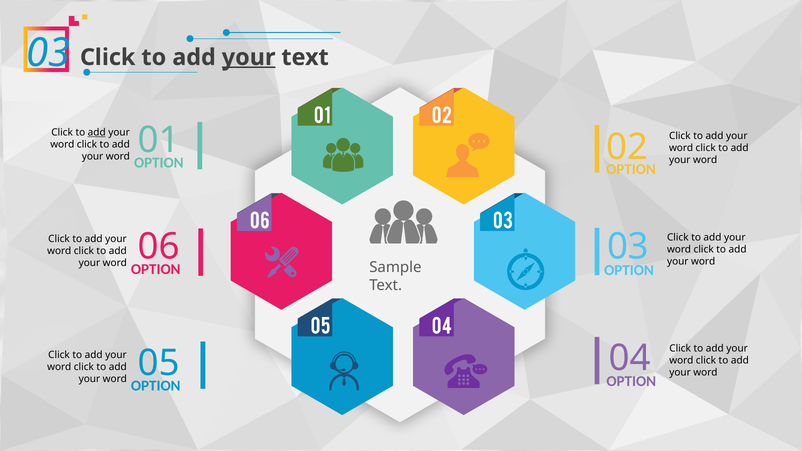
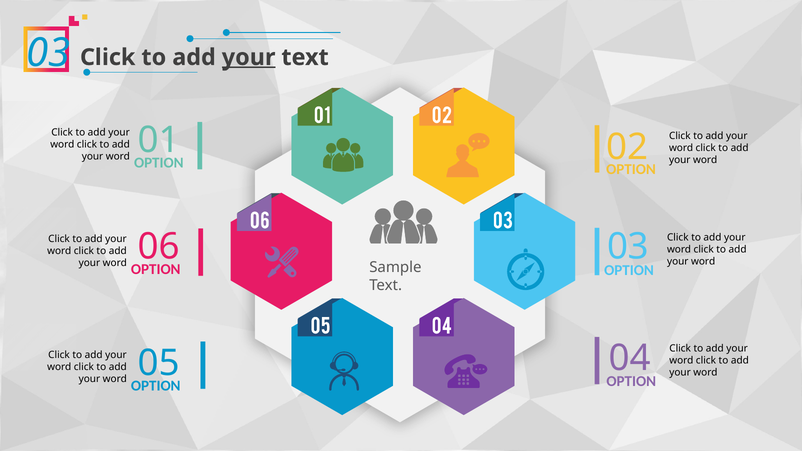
add at (97, 132) underline: present -> none
